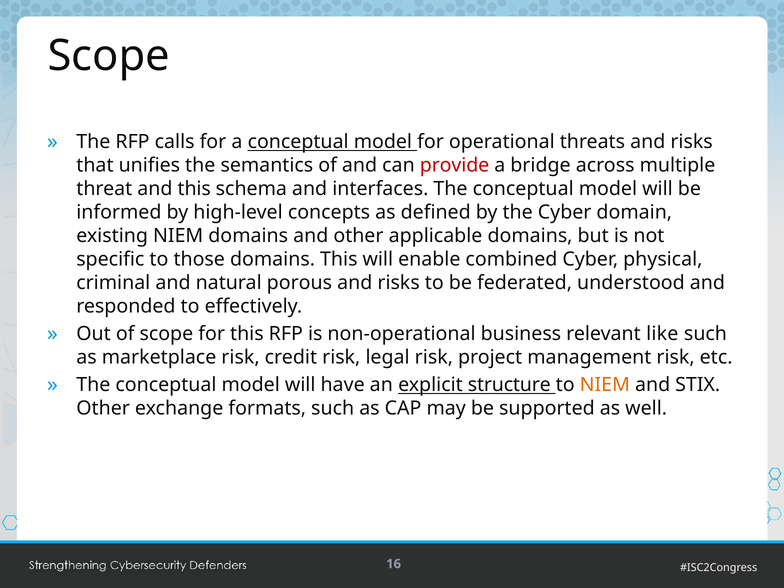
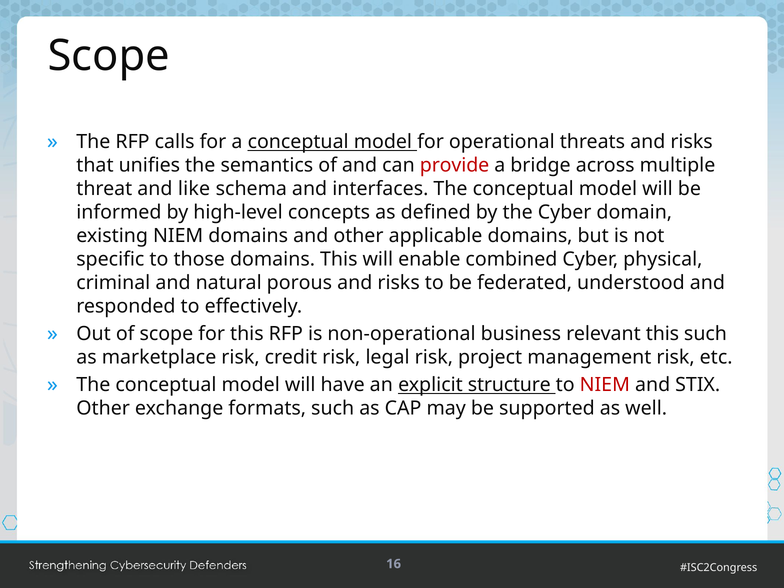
and this: this -> like
relevant like: like -> this
NIEM at (605, 385) colour: orange -> red
